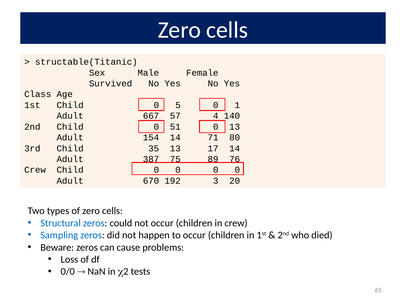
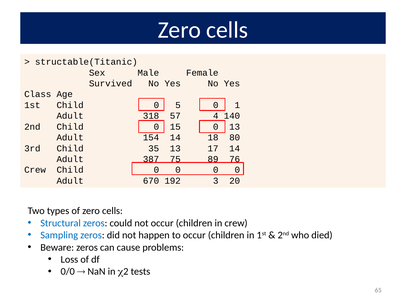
667: 667 -> 318
51: 51 -> 15
71: 71 -> 18
